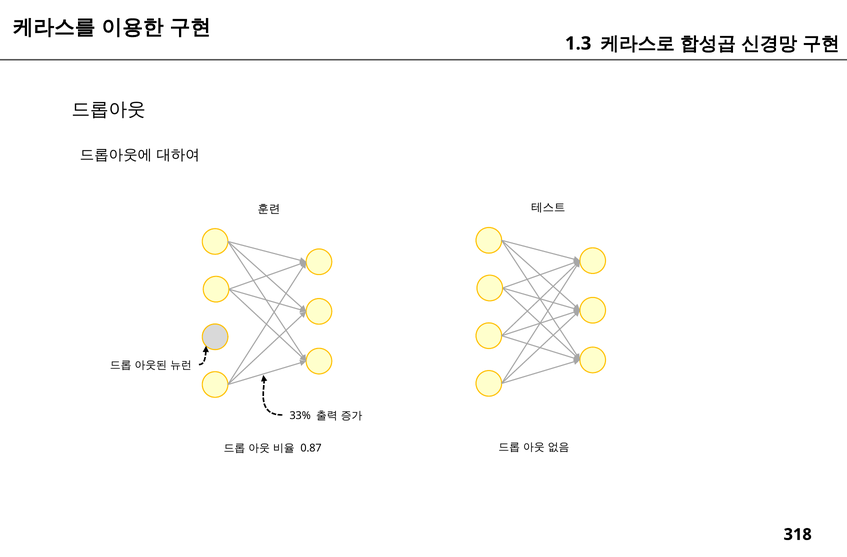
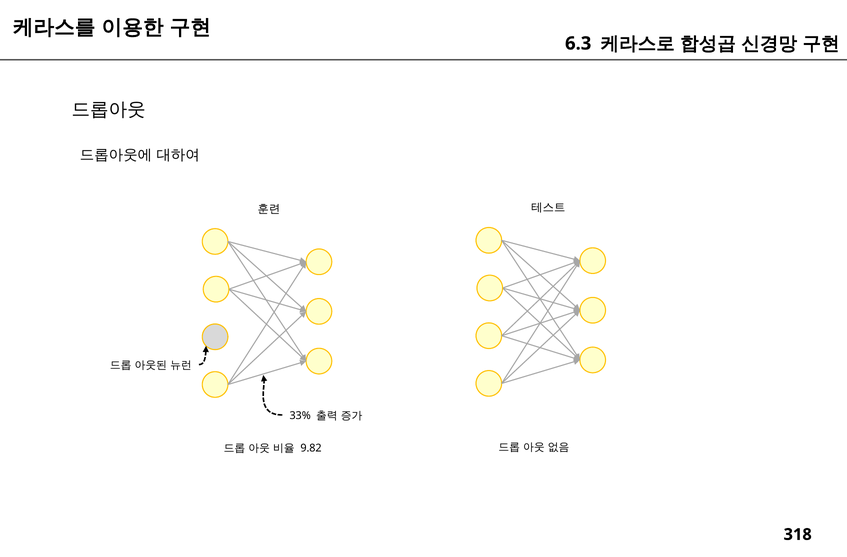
1.3: 1.3 -> 6.3
0.87: 0.87 -> 9.82
